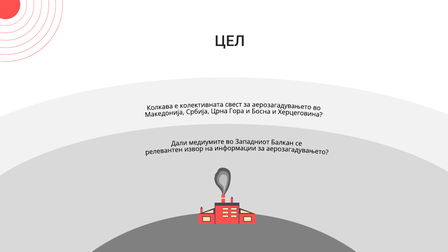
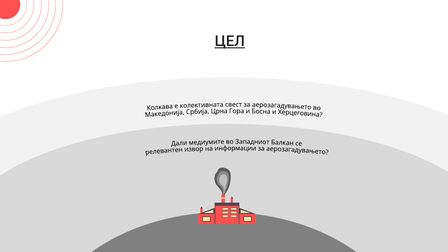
ЦЕЛ underline: none -> present
